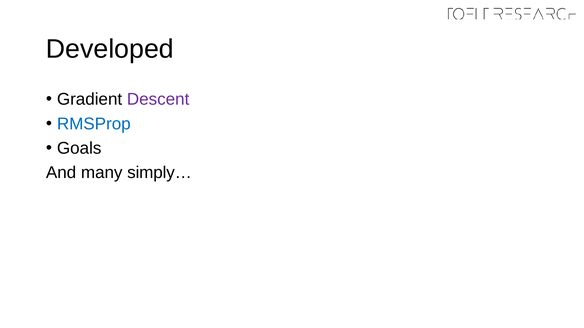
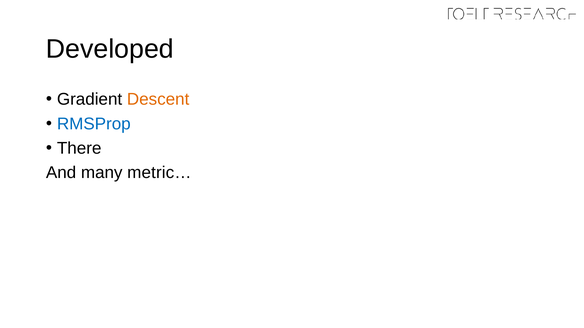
Descent colour: purple -> orange
Goals: Goals -> There
simply…: simply… -> metric…
